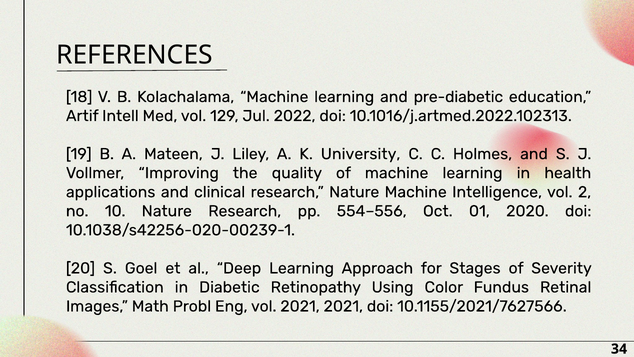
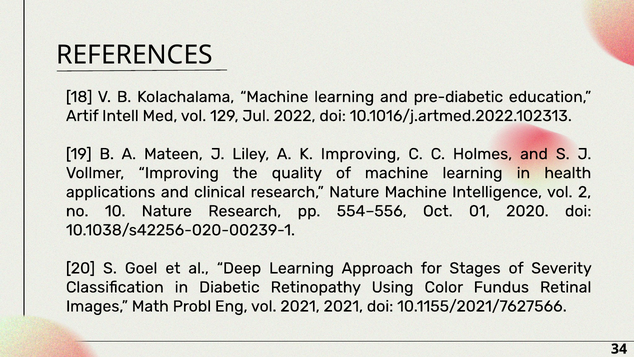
K University: University -> Improving
